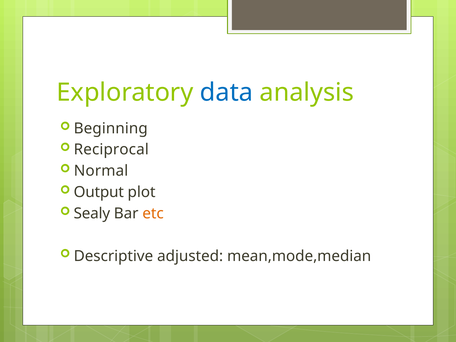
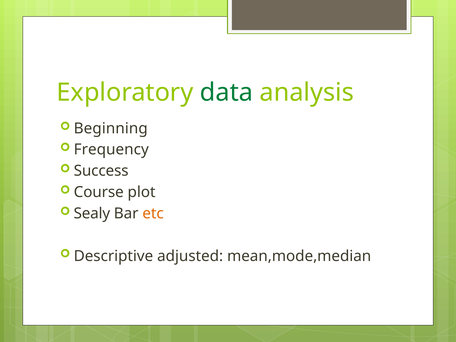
data colour: blue -> green
Reciprocal: Reciprocal -> Frequency
Normal: Normal -> Success
Output: Output -> Course
